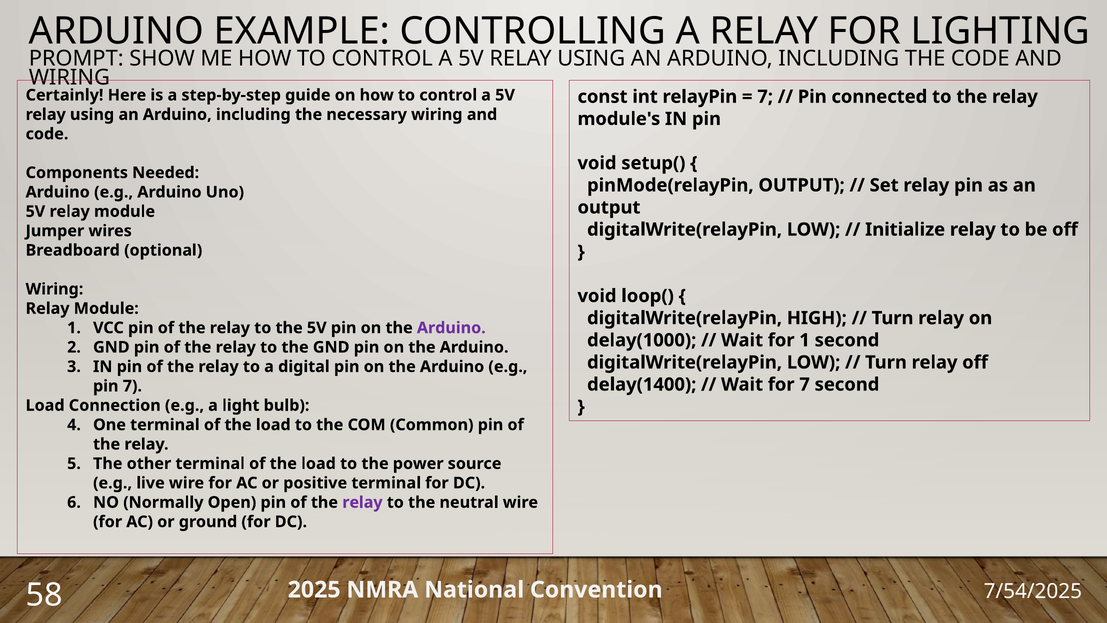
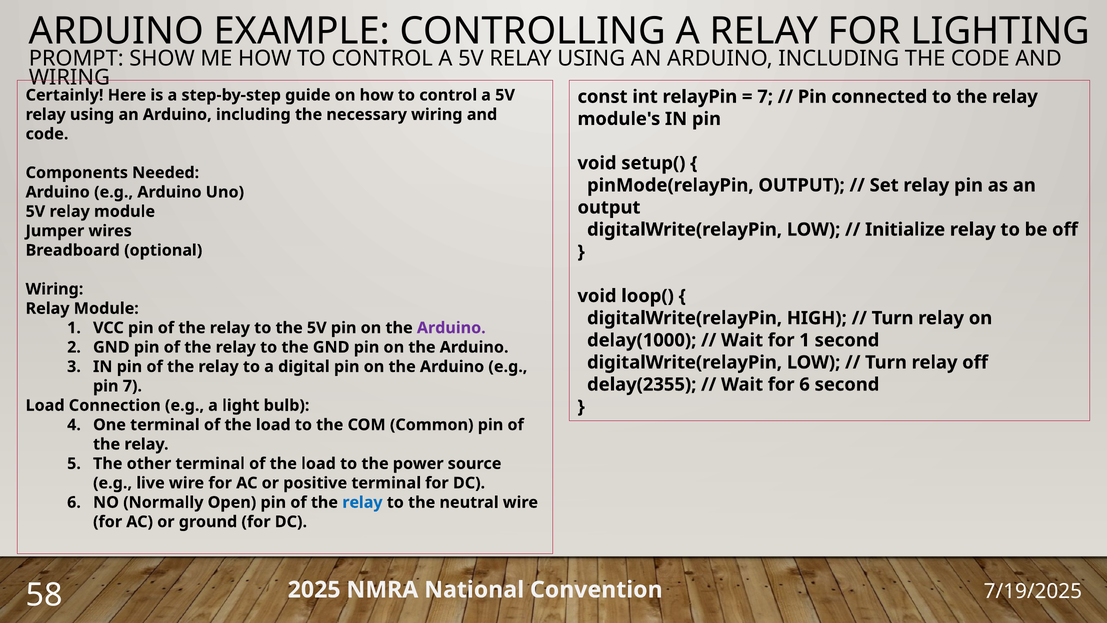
delay(1400: delay(1400 -> delay(2355
for 7: 7 -> 6
relay at (362, 502) colour: purple -> blue
7/54/2025: 7/54/2025 -> 7/19/2025
